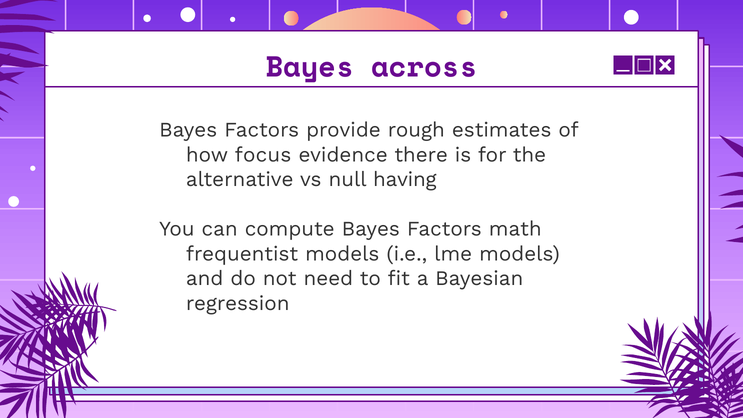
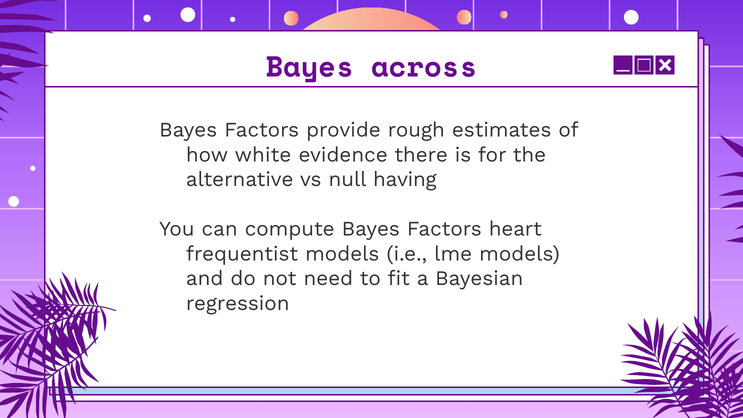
focus: focus -> white
math: math -> heart
